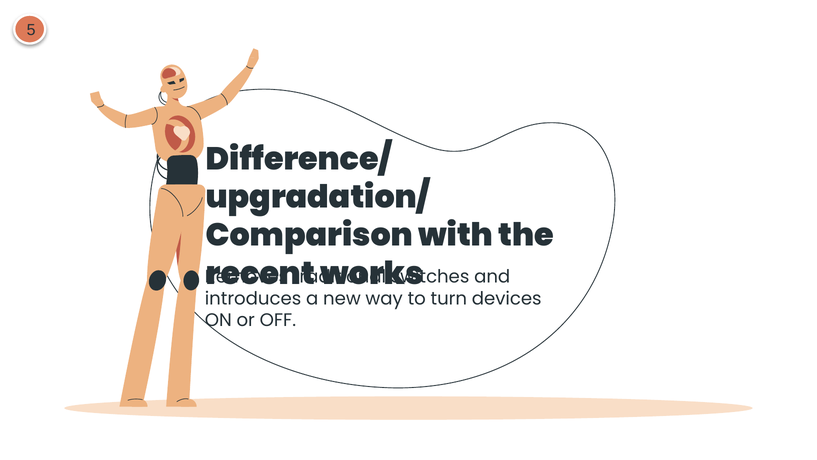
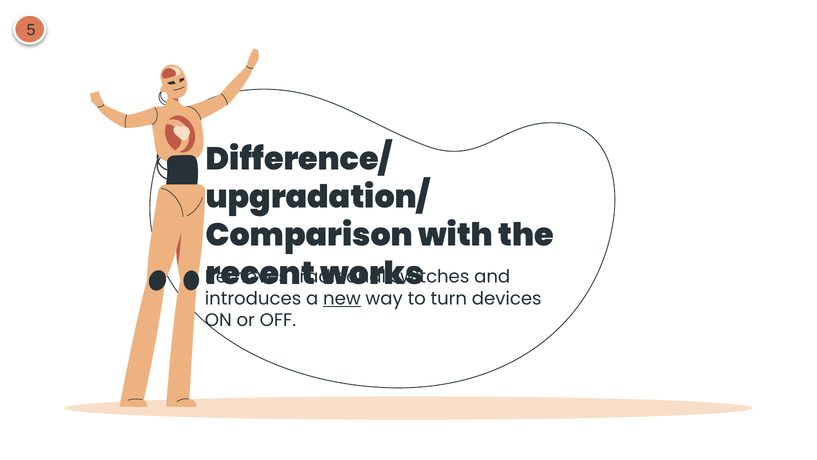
new underline: none -> present
